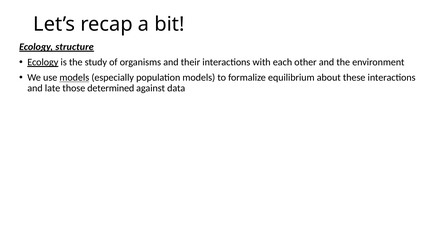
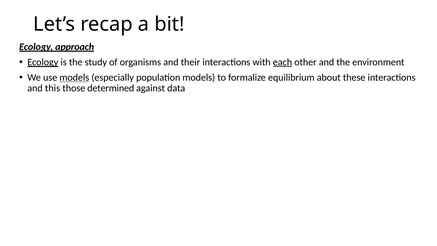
structure: structure -> approach
each underline: none -> present
and late: late -> this
